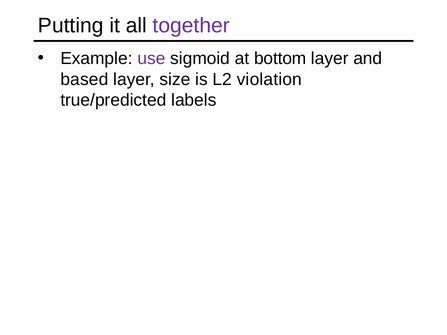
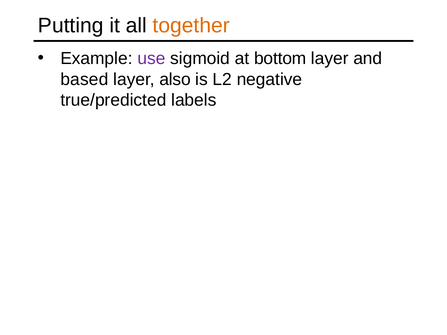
together colour: purple -> orange
size: size -> also
violation: violation -> negative
